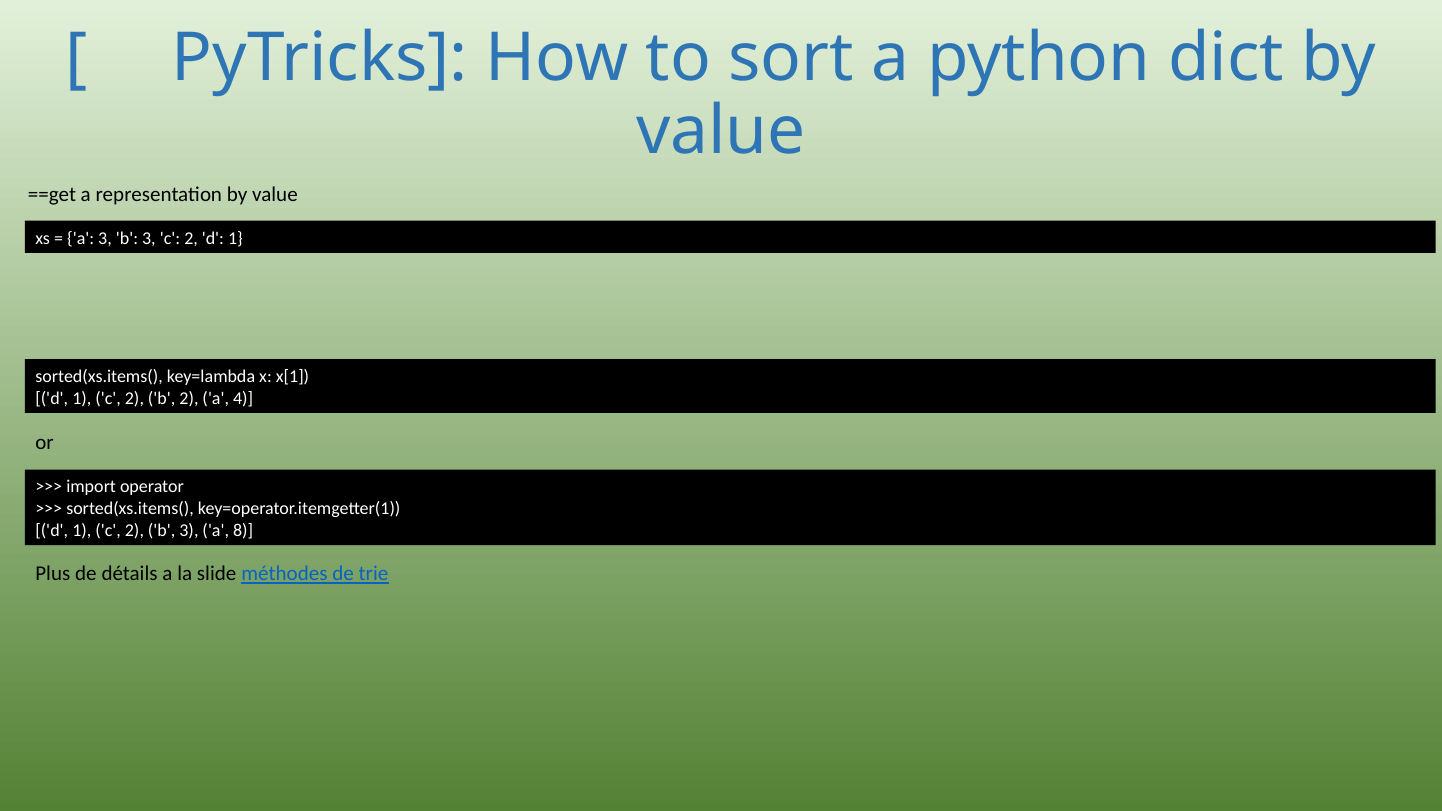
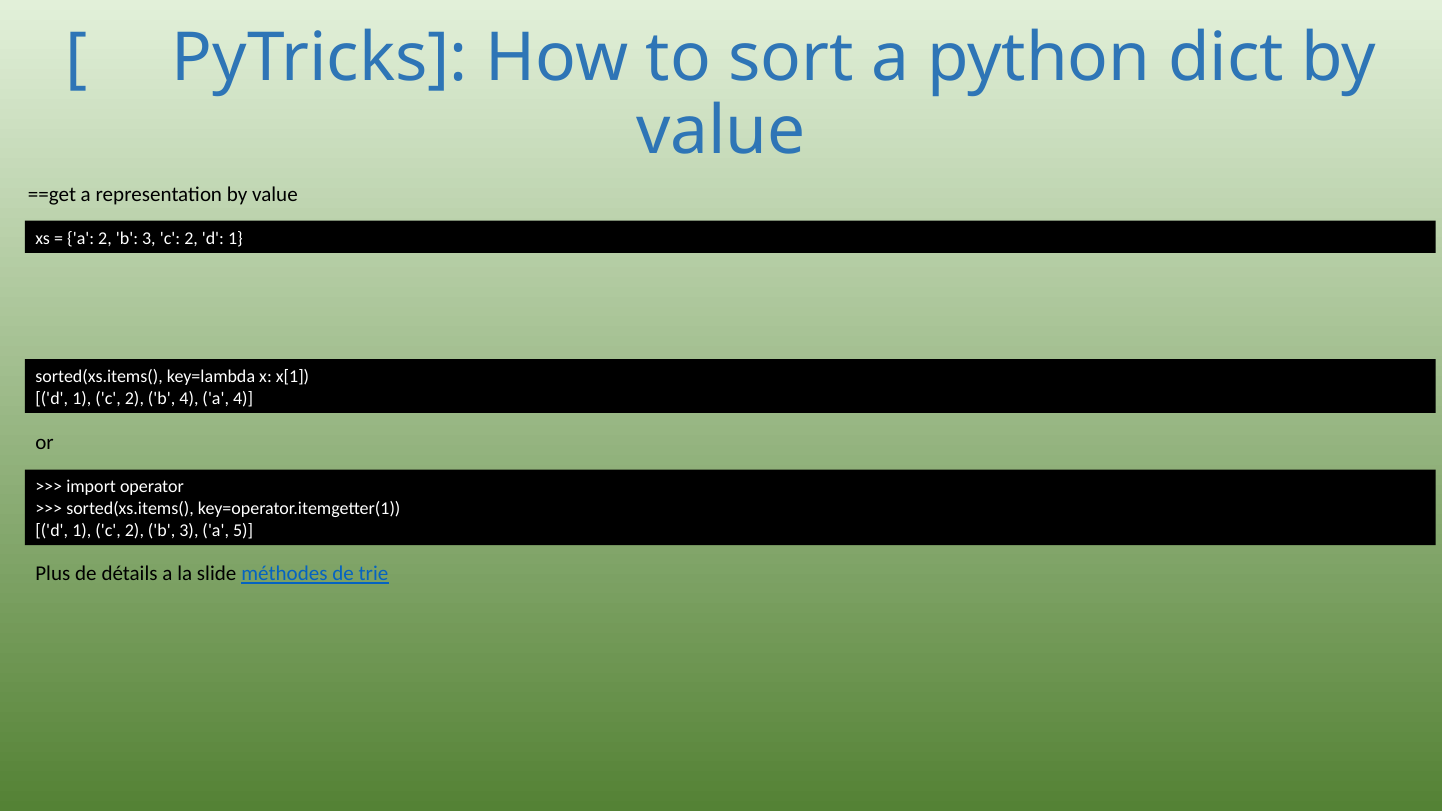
a 3: 3 -> 2
b 2: 2 -> 4
8: 8 -> 5
